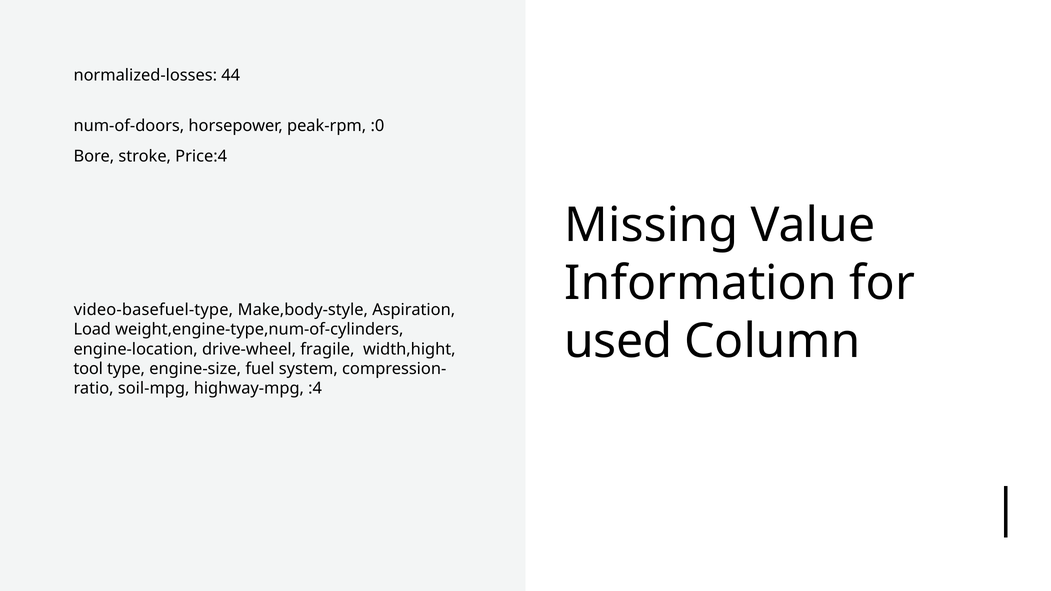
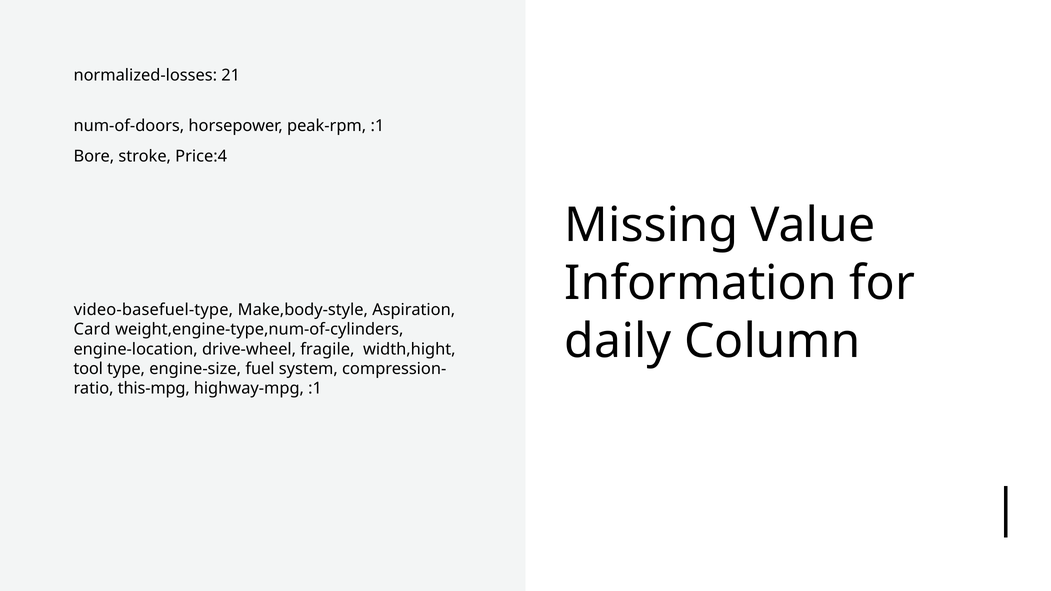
44: 44 -> 21
peak-rpm :0: :0 -> :1
Load: Load -> Card
used: used -> daily
soil-mpg: soil-mpg -> this-mpg
highway-mpg :4: :4 -> :1
